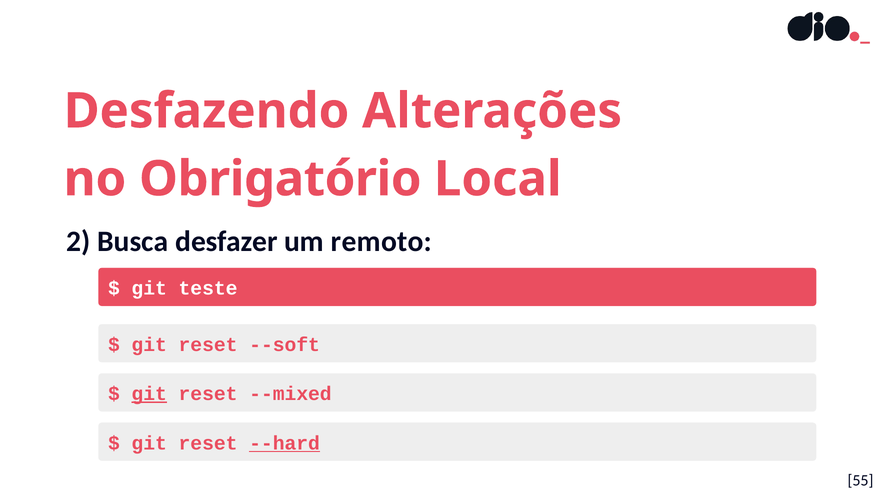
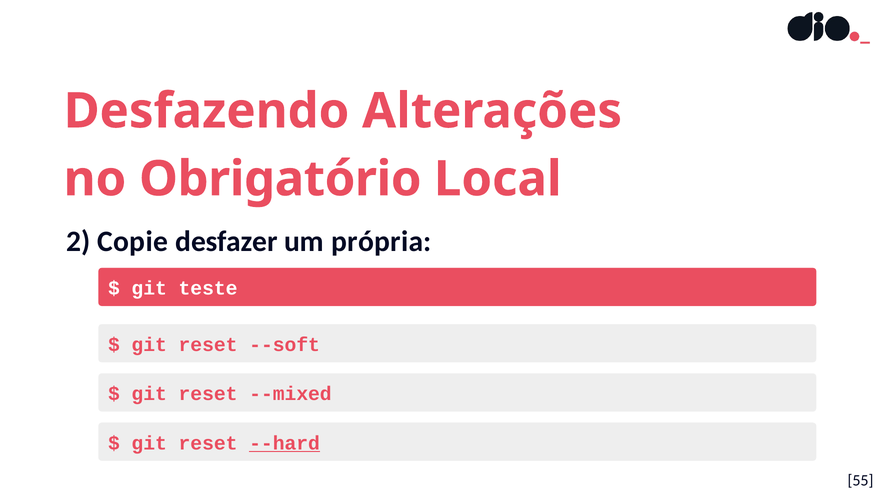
Busca: Busca -> Copie
remoto: remoto -> própria
git at (149, 393) underline: present -> none
